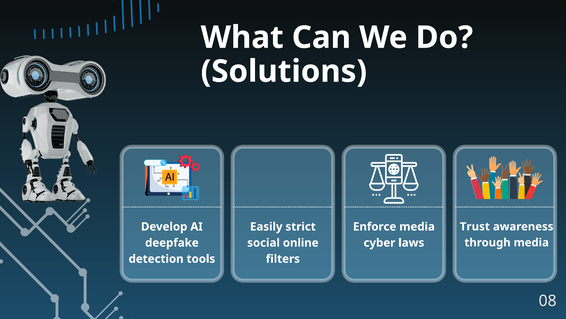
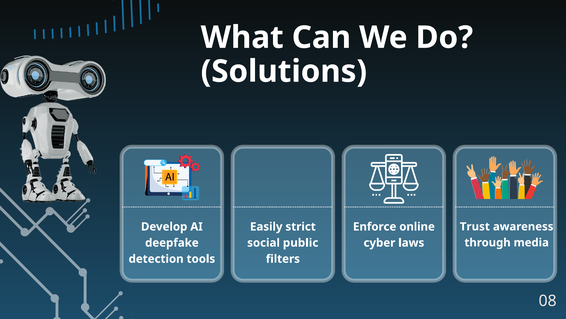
Enforce media: media -> online
online: online -> public
